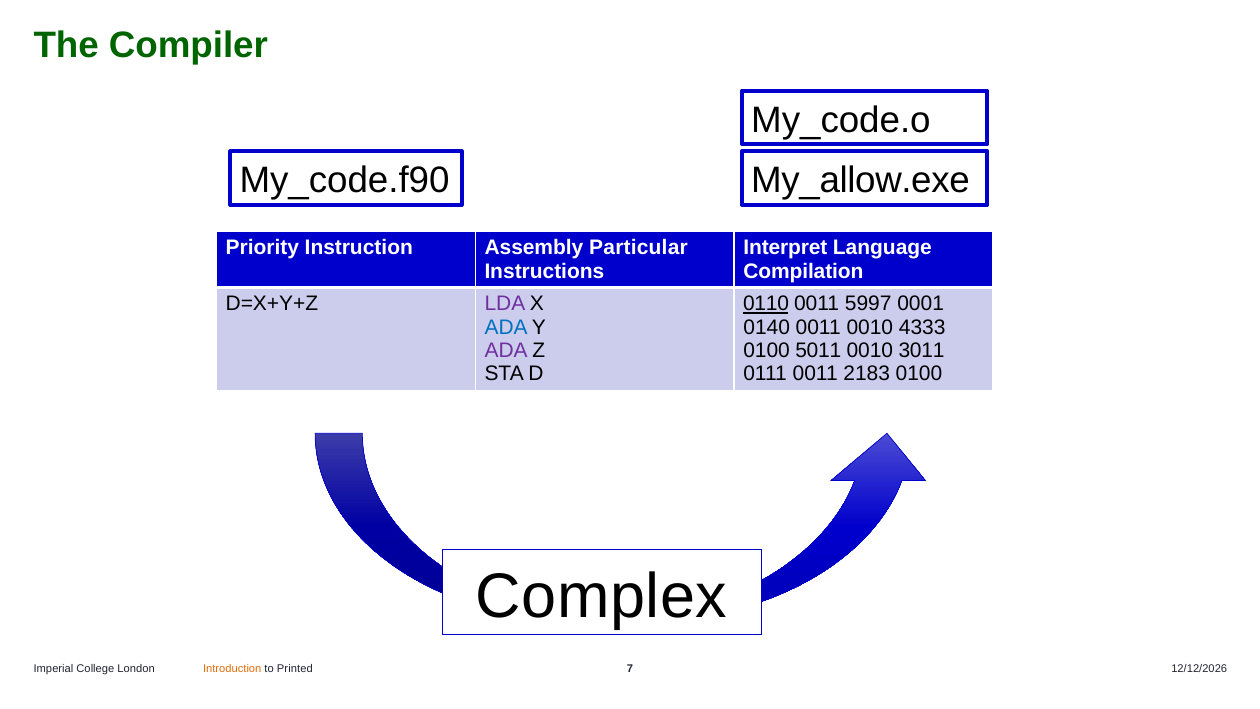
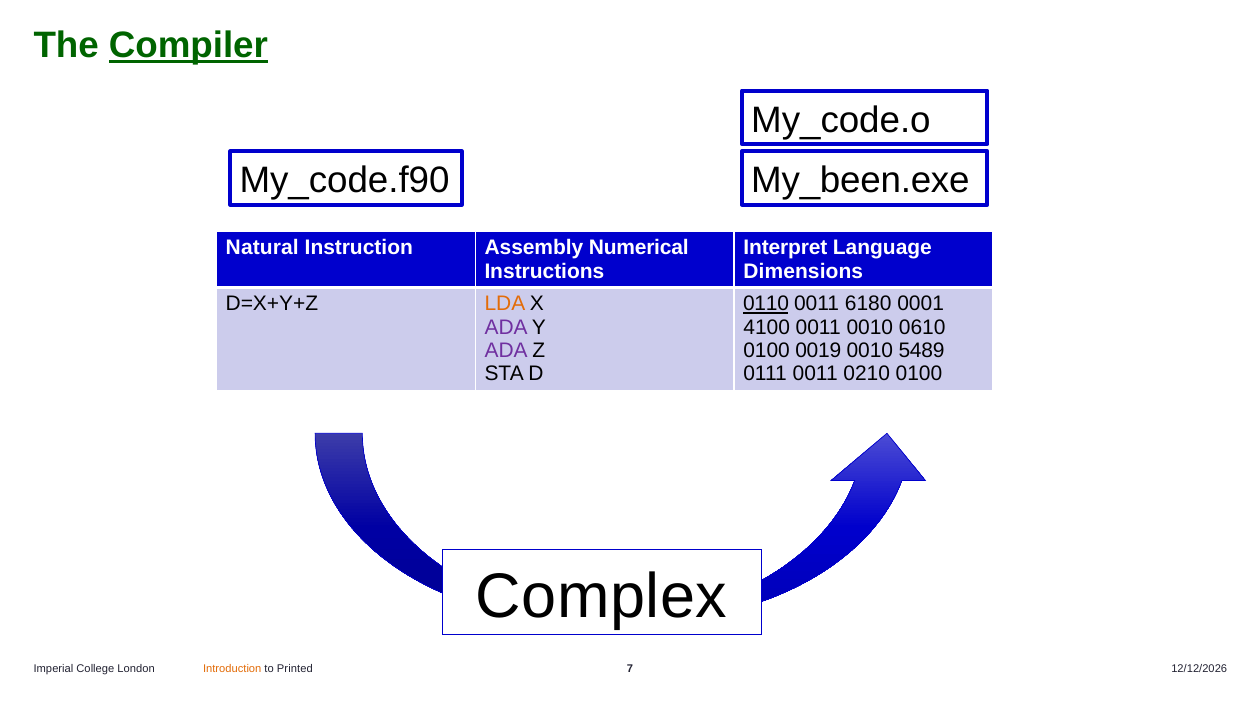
Compiler underline: none -> present
My_allow.exe: My_allow.exe -> My_been.exe
Priority: Priority -> Natural
Particular: Particular -> Numerical
Compilation: Compilation -> Dimensions
LDA colour: purple -> orange
5997: 5997 -> 6180
ADA at (506, 327) colour: blue -> purple
0140: 0140 -> 4100
4333: 4333 -> 0610
5011: 5011 -> 0019
3011: 3011 -> 5489
2183: 2183 -> 0210
